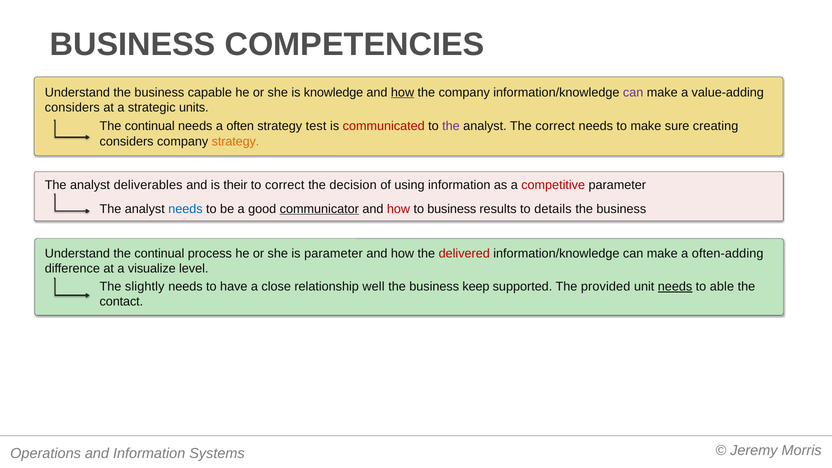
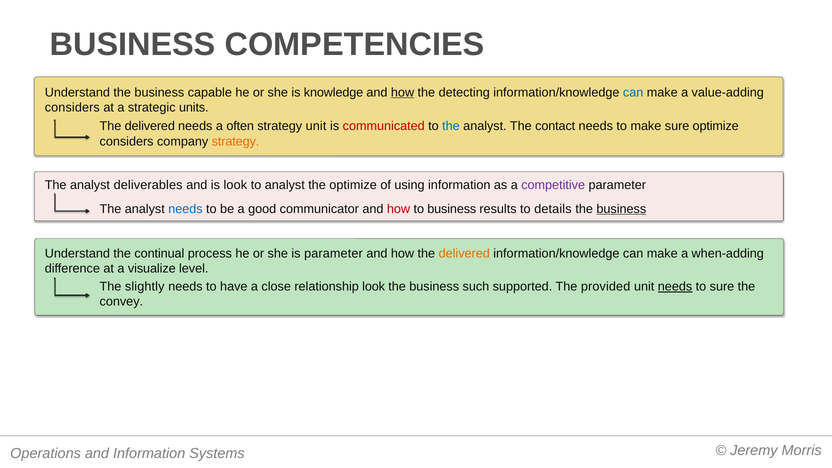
the company: company -> detecting
can at (633, 92) colour: purple -> blue
continual at (150, 126): continual -> delivered
strategy test: test -> unit
the at (451, 126) colour: purple -> blue
The correct: correct -> contact
sure creating: creating -> optimize
is their: their -> look
to correct: correct -> analyst
the decision: decision -> optimize
competitive colour: red -> purple
communicator underline: present -> none
business at (621, 209) underline: none -> present
delivered at (464, 253) colour: red -> orange
often-adding: often-adding -> when-adding
relationship well: well -> look
keep: keep -> such
to able: able -> sure
contact: contact -> convey
